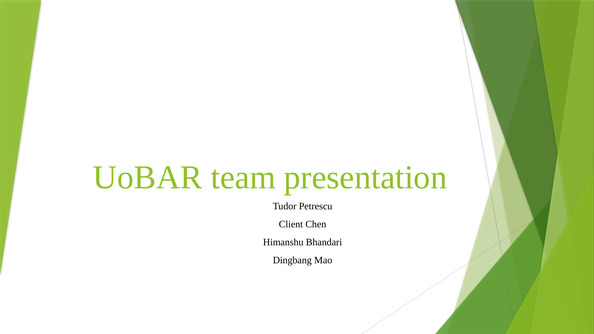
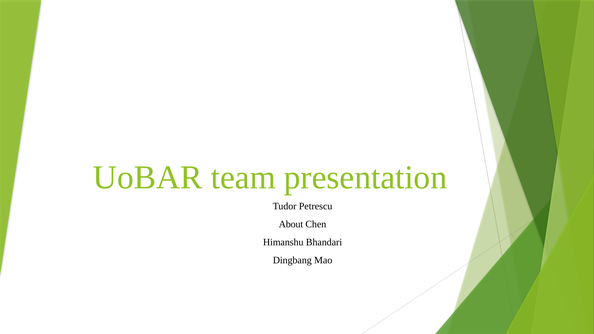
Client: Client -> About
